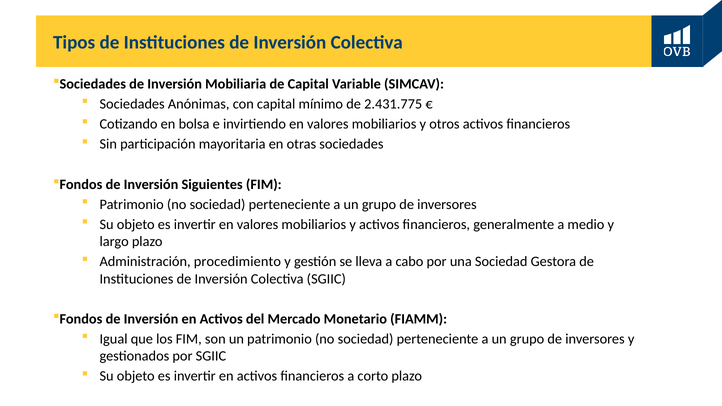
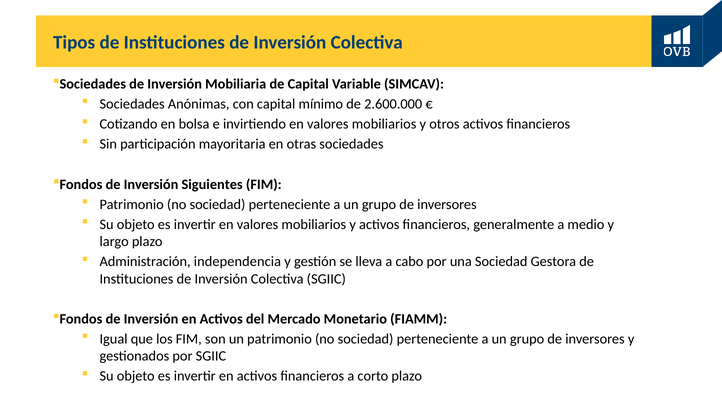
2.431.775: 2.431.775 -> 2.600.000
procedimiento: procedimiento -> independencia
